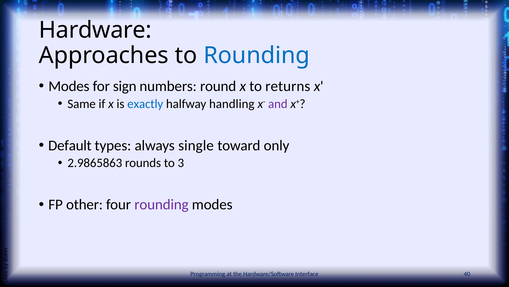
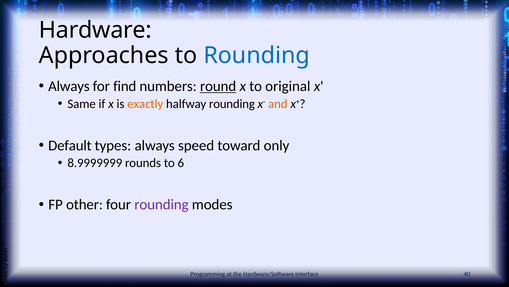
Modes at (69, 86): Modes -> Always
sign: sign -> find
round underline: none -> present
returns: returns -> original
exactly colour: blue -> orange
halfway handling: handling -> rounding
and colour: purple -> orange
single: single -> speed
2.9865863: 2.9865863 -> 8.9999999
3: 3 -> 6
